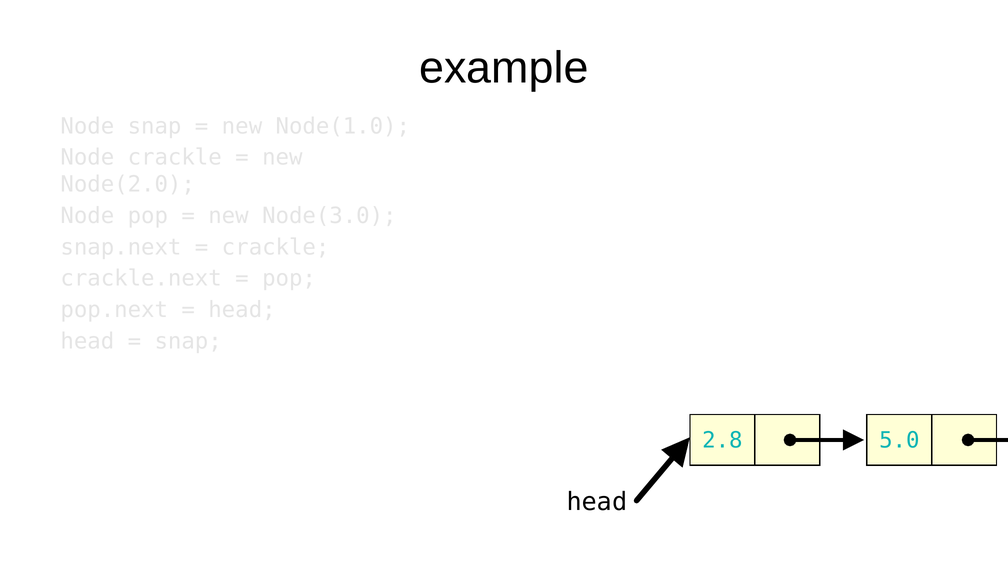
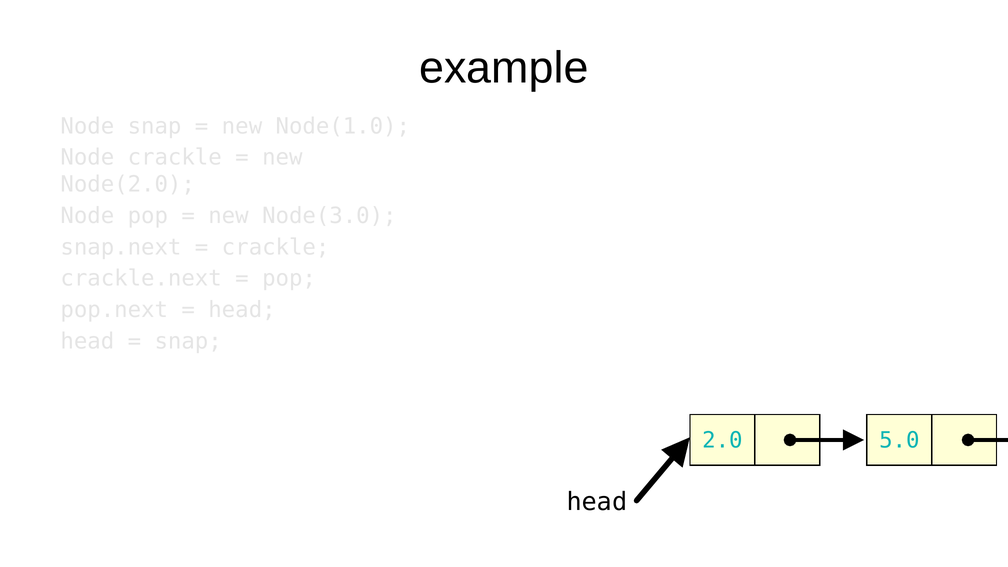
2.8: 2.8 -> 2.0
